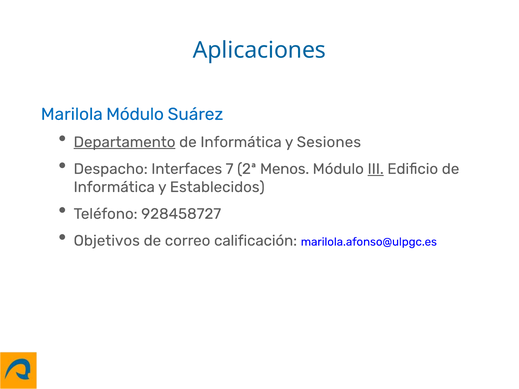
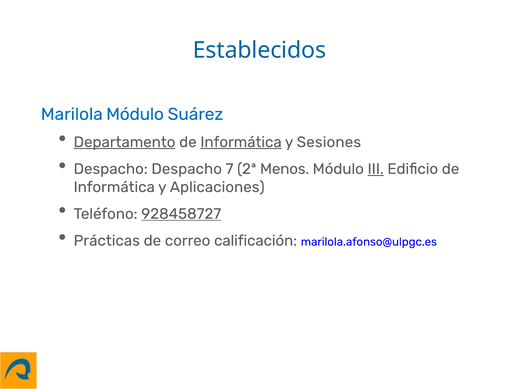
Aplicaciones: Aplicaciones -> Establecidos
Informática at (241, 142) underline: none -> present
Despacho Interfaces: Interfaces -> Despacho
Establecidos: Establecidos -> Aplicaciones
928458727 underline: none -> present
Objetivos: Objetivos -> Prácticas
